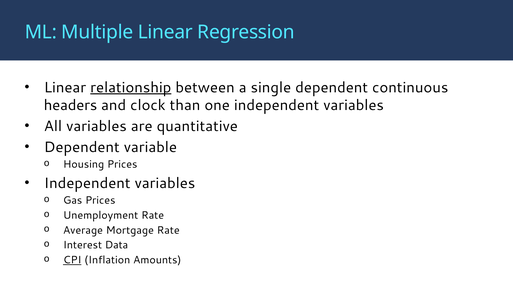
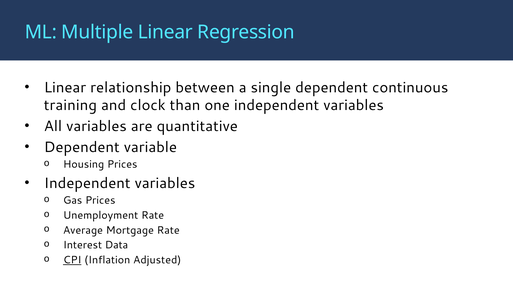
relationship underline: present -> none
headers: headers -> training
Amounts: Amounts -> Adjusted
